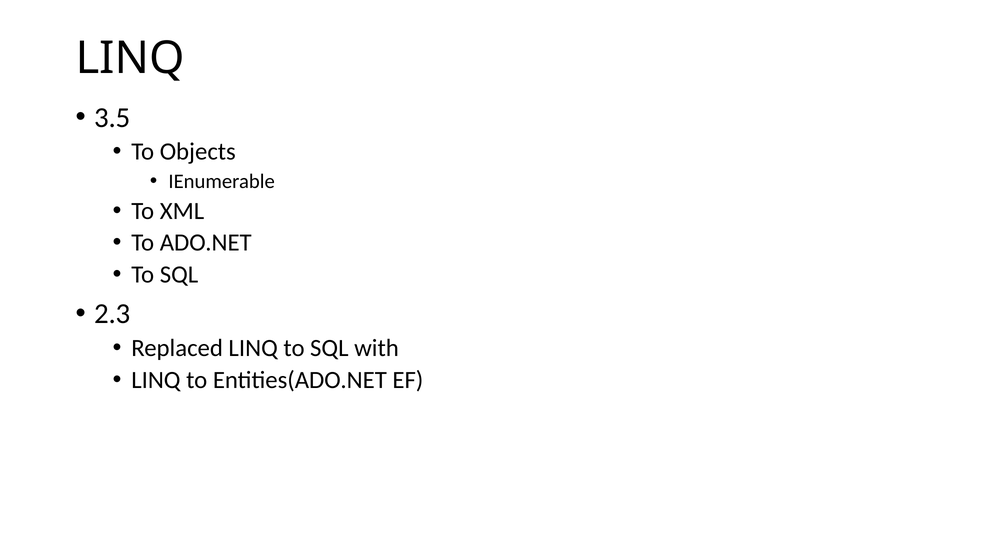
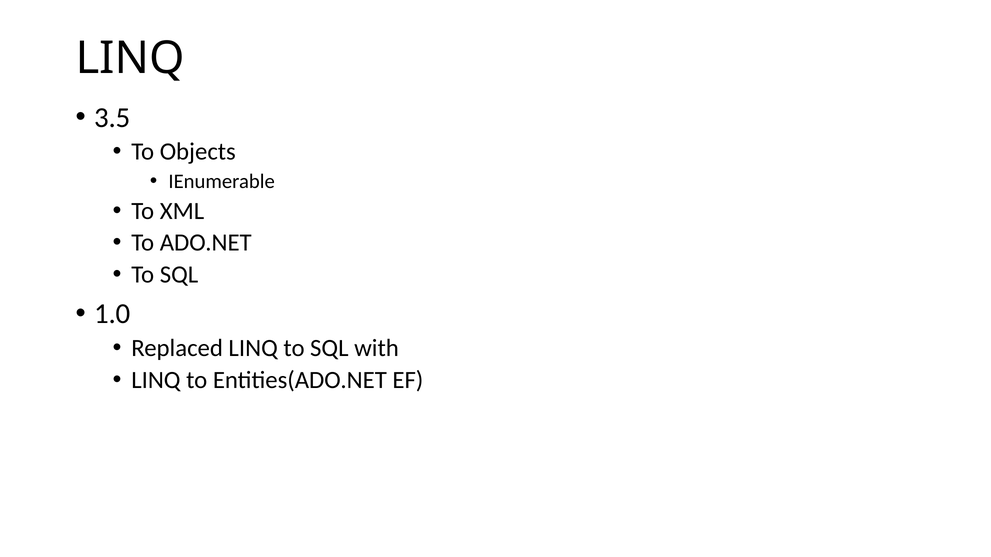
2.3: 2.3 -> 1.0
